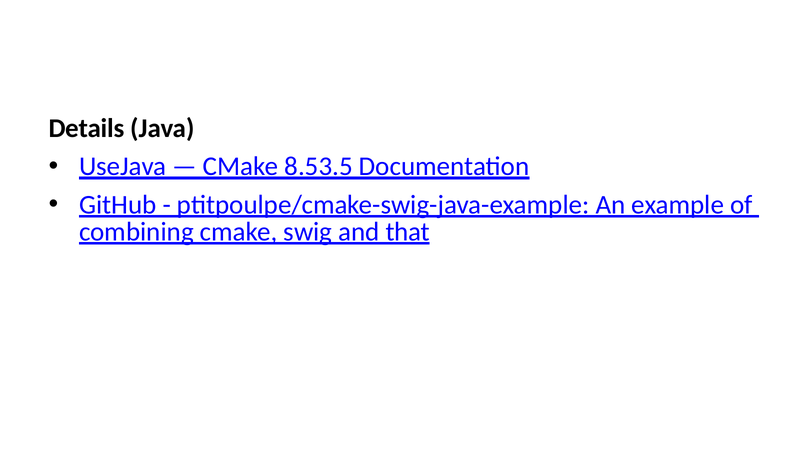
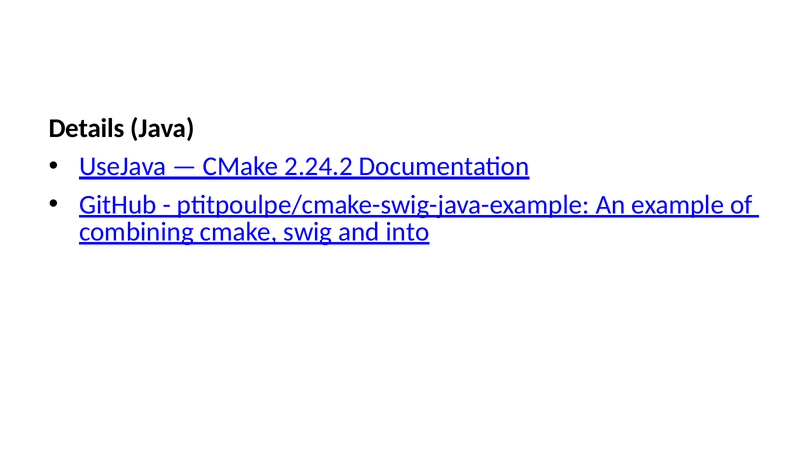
8.53.5: 8.53.5 -> 2.24.2
that: that -> into
